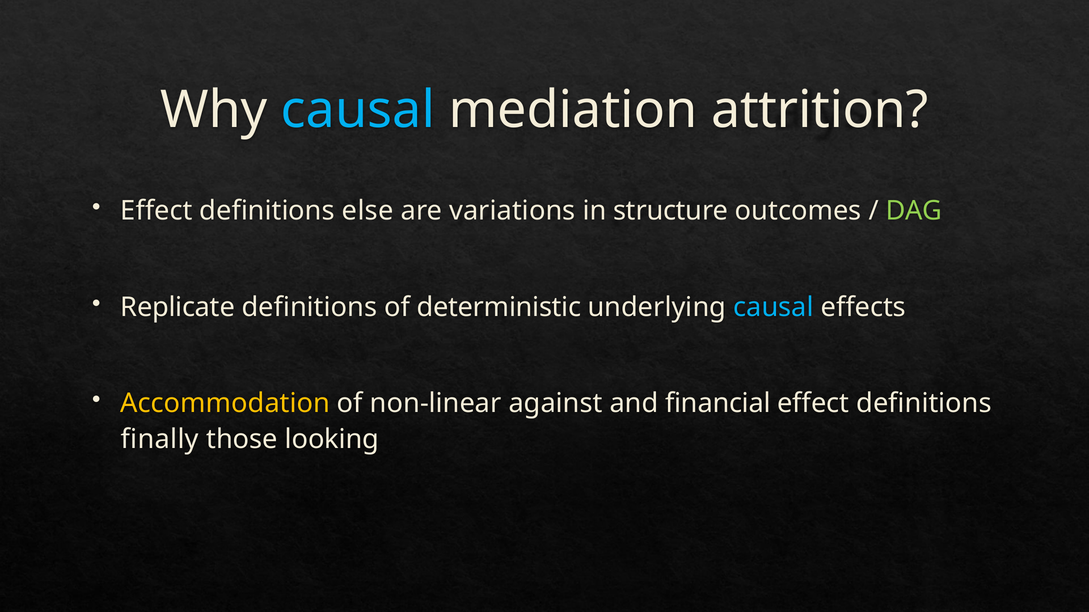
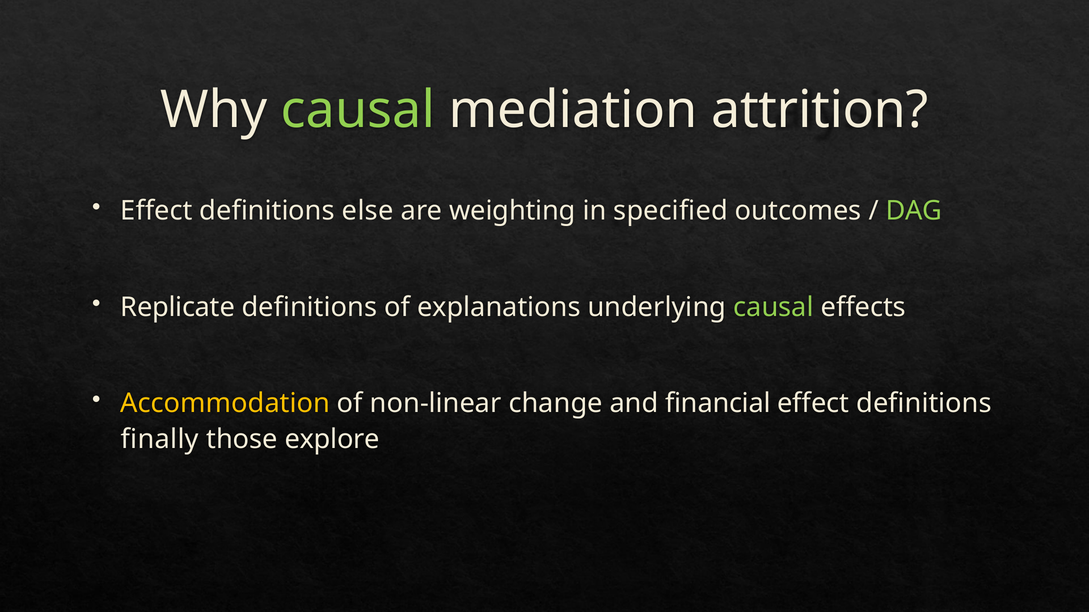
causal at (358, 110) colour: light blue -> light green
variations: variations -> weighting
structure: structure -> specified
deterministic: deterministic -> explanations
causal at (773, 307) colour: light blue -> light green
against: against -> change
looking: looking -> explore
